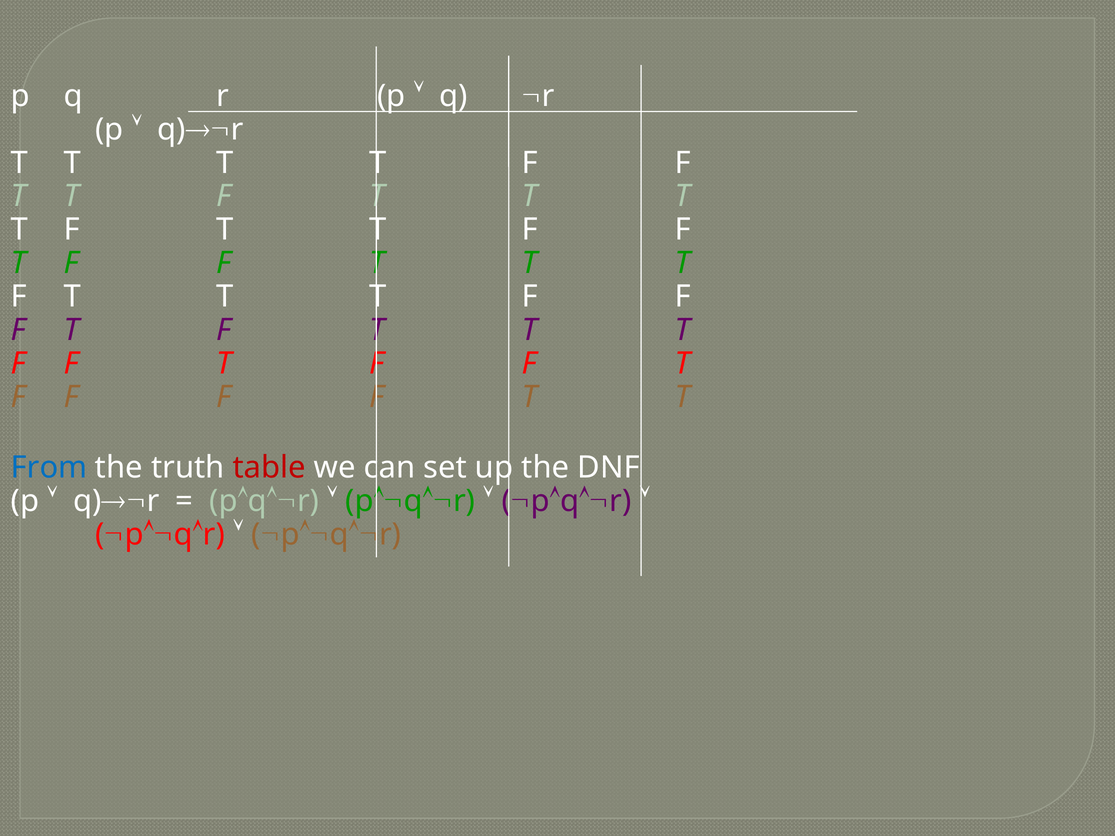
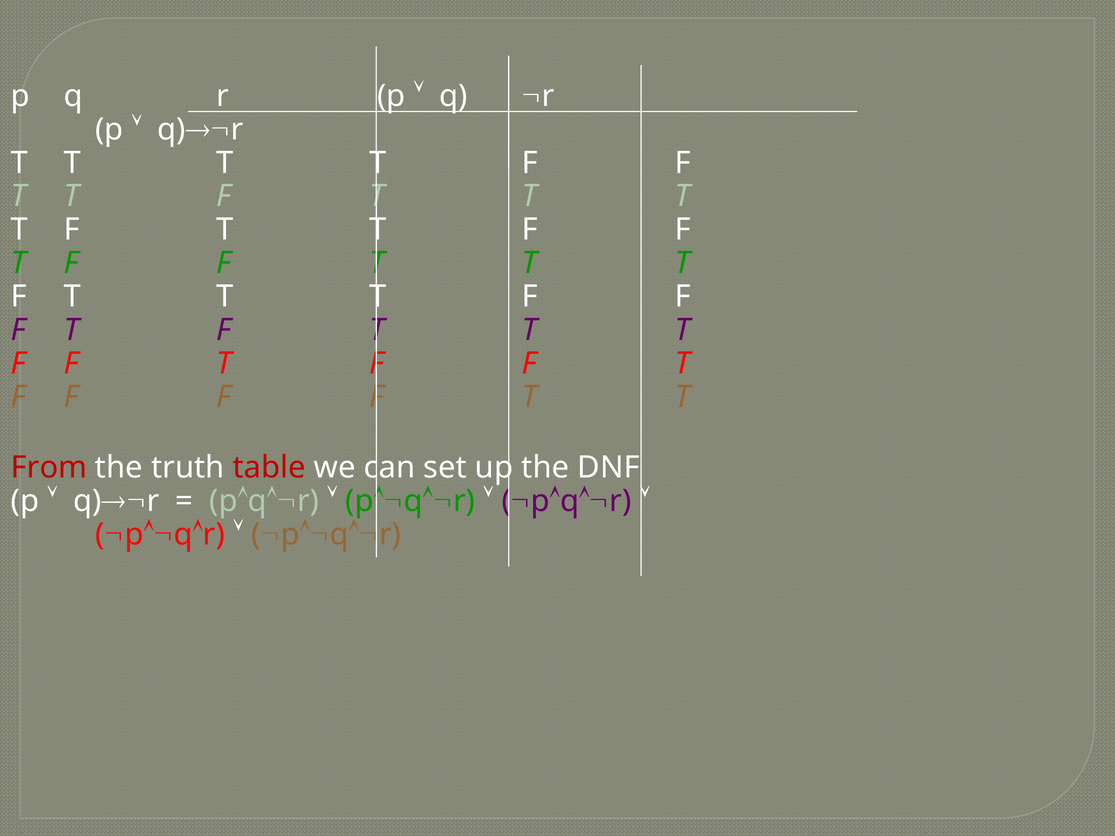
From colour: blue -> red
